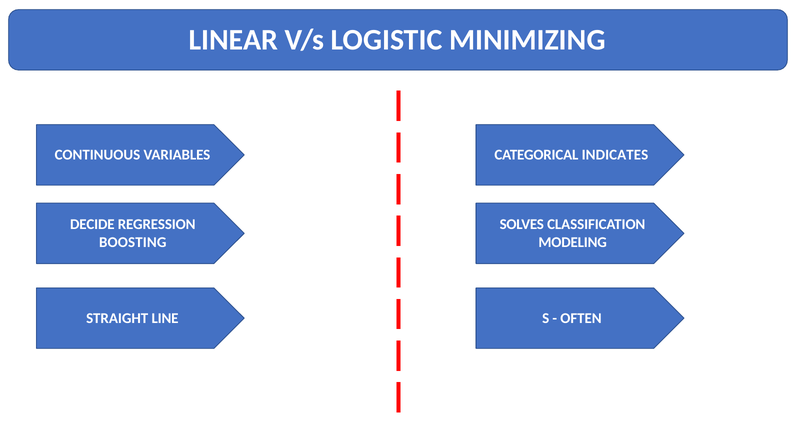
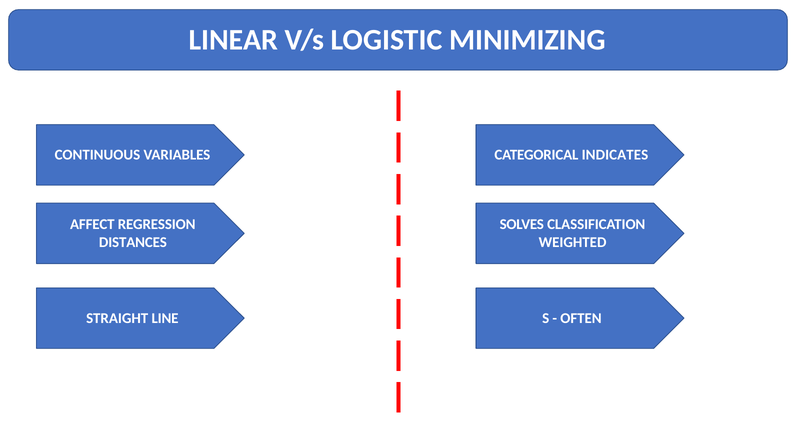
DECIDE: DECIDE -> AFFECT
BOOSTING: BOOSTING -> DISTANCES
MODELING: MODELING -> WEIGHTED
